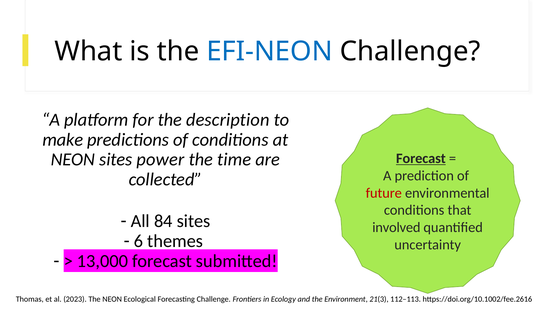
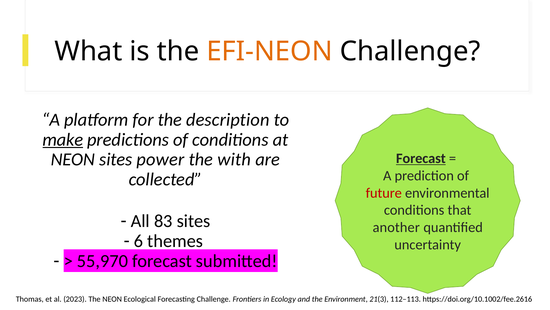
EFI-NEON colour: blue -> orange
make underline: none -> present
time: time -> with
84: 84 -> 83
involved: involved -> another
13,000: 13,000 -> 55,970
